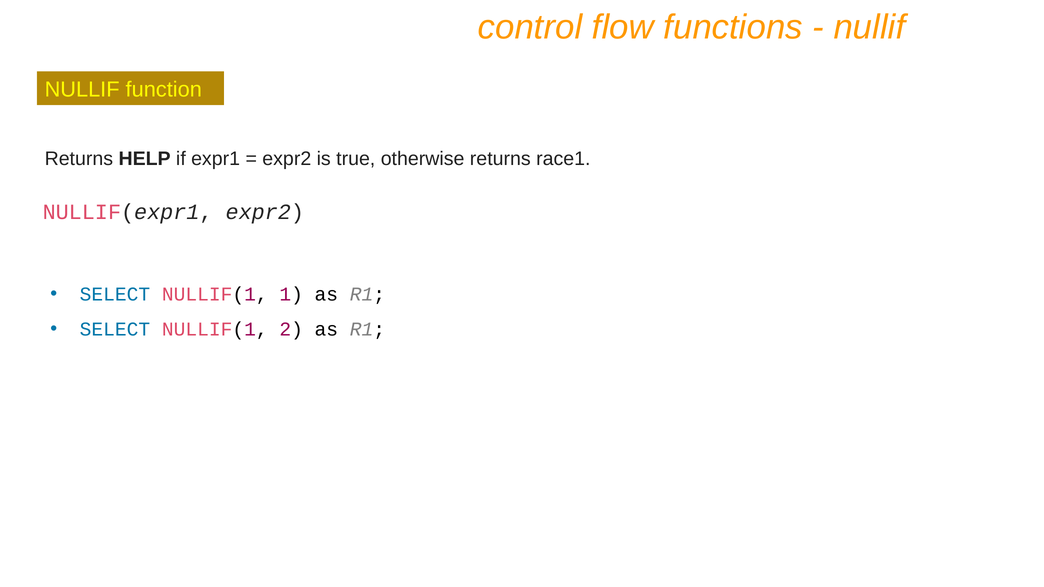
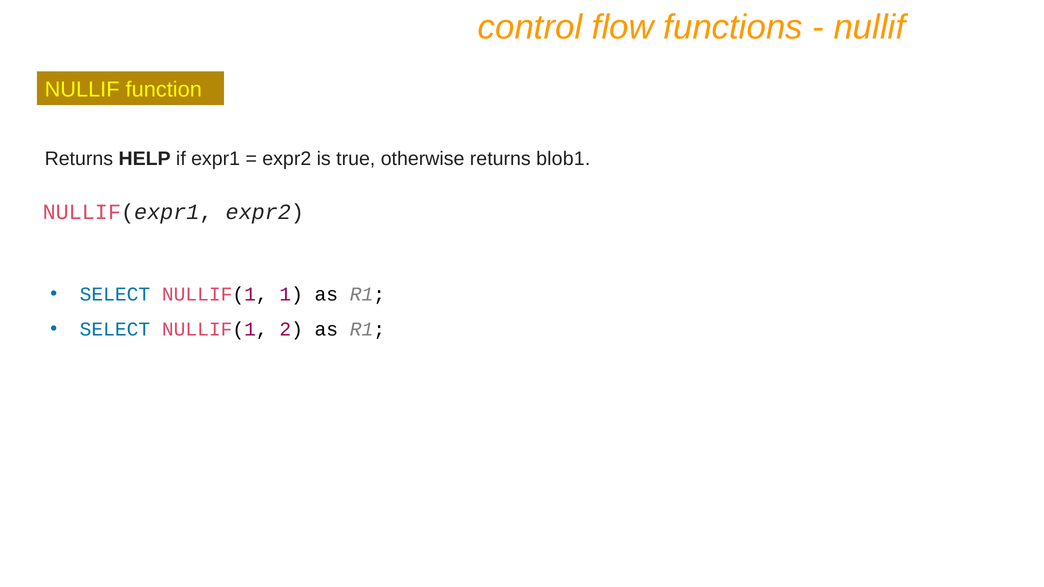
race1: race1 -> blob1
